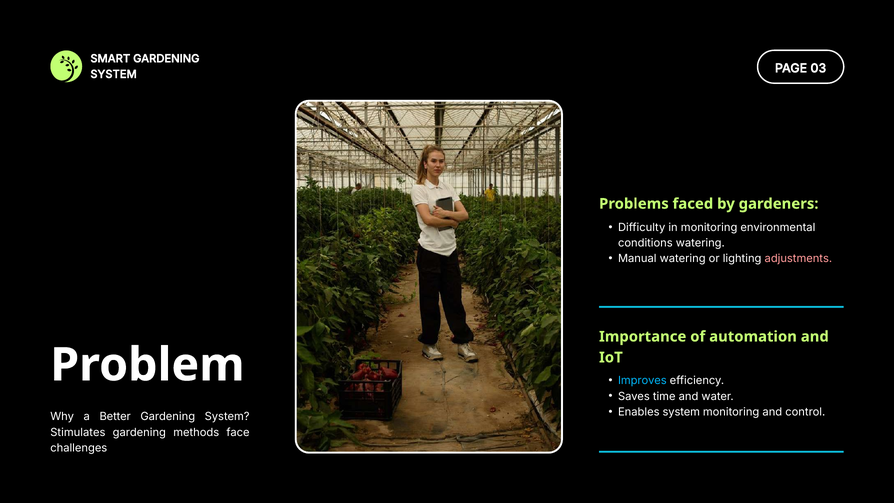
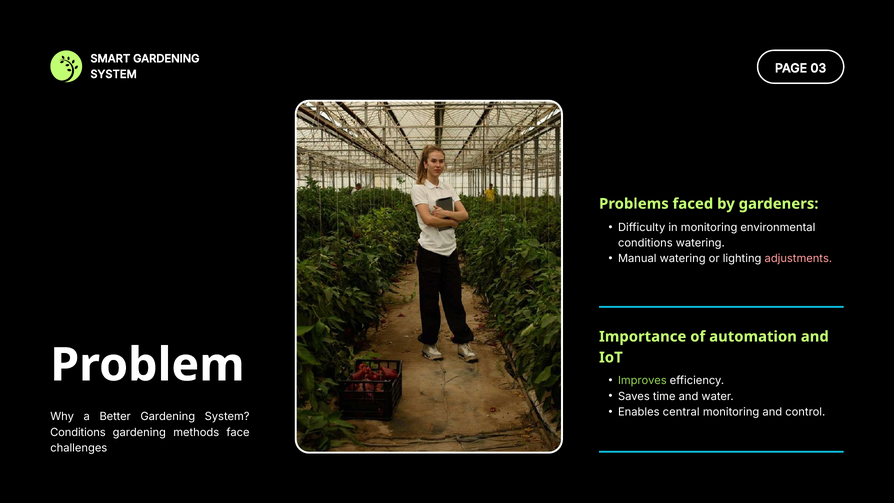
Improves colour: light blue -> light green
Enables system: system -> central
Stimulates at (78, 432): Stimulates -> Conditions
